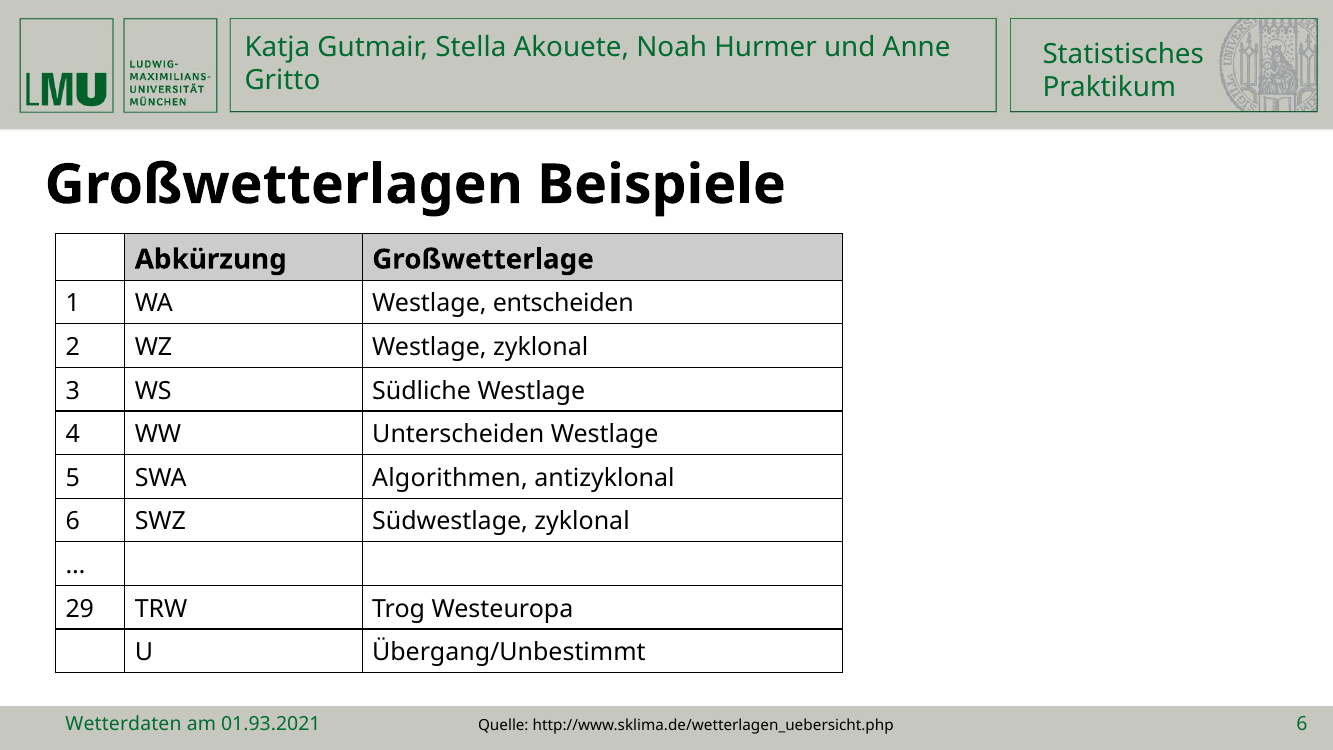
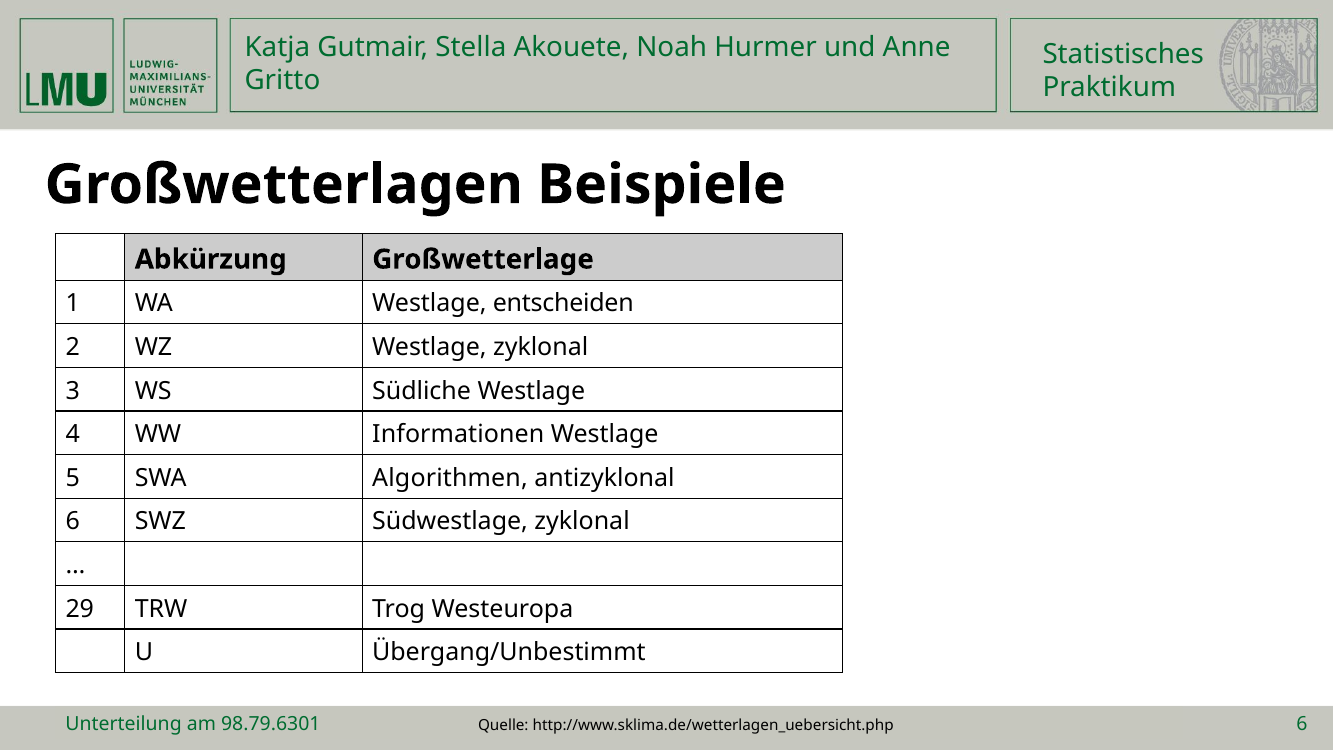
Unterscheiden: Unterscheiden -> Informationen
Wetterdaten: Wetterdaten -> Unterteilung
01.93.2021: 01.93.2021 -> 98.79.6301
